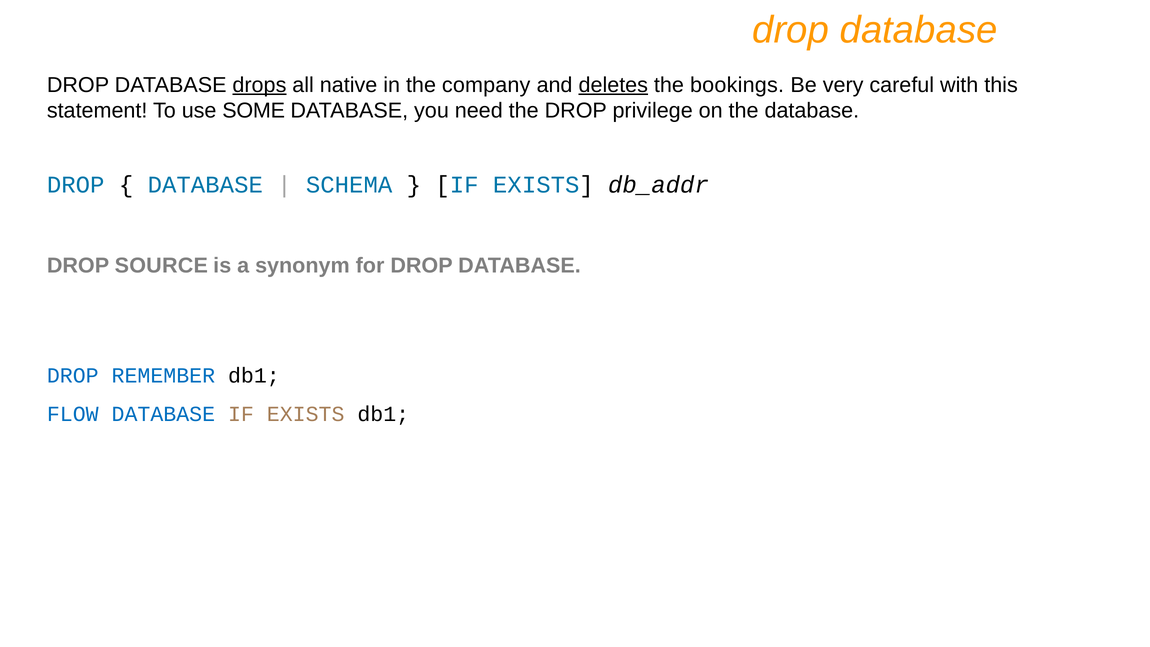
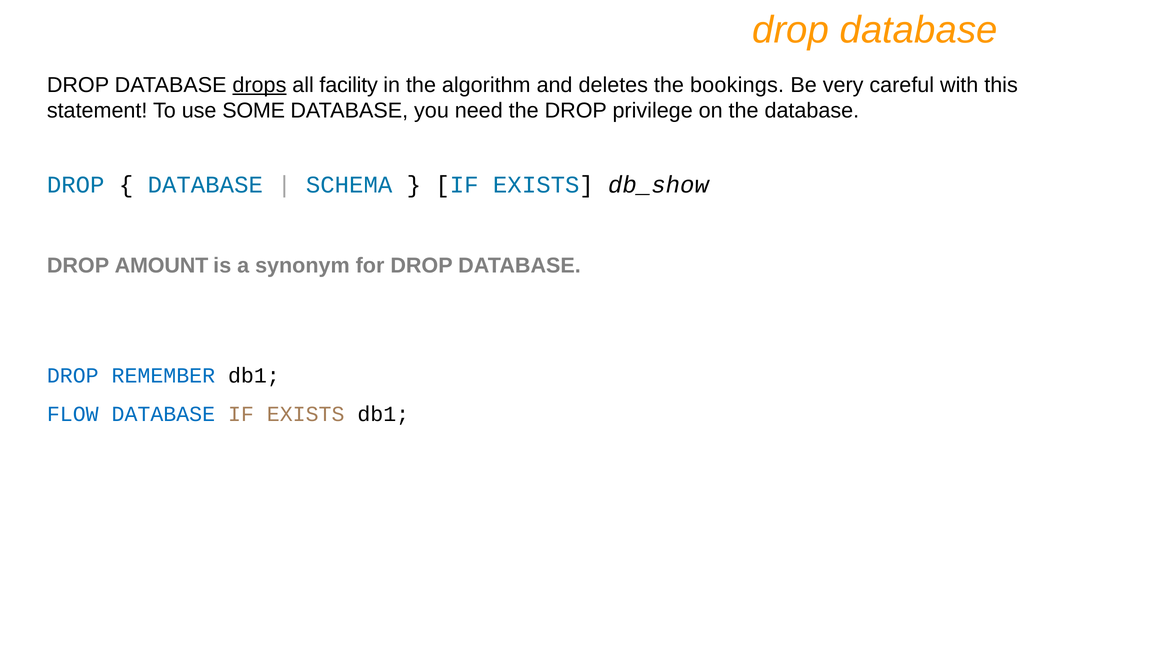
native: native -> facility
company: company -> algorithm
deletes underline: present -> none
db_addr: db_addr -> db_show
SOURCE: SOURCE -> AMOUNT
